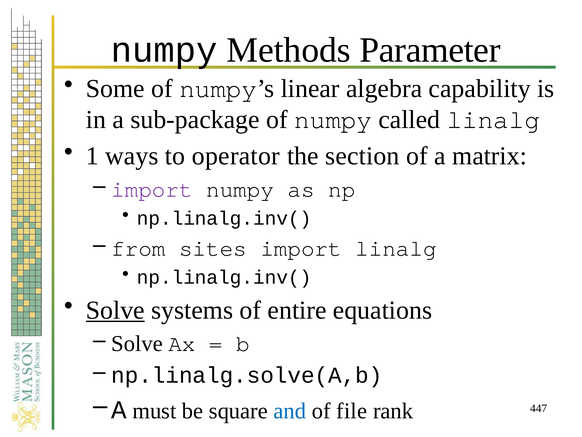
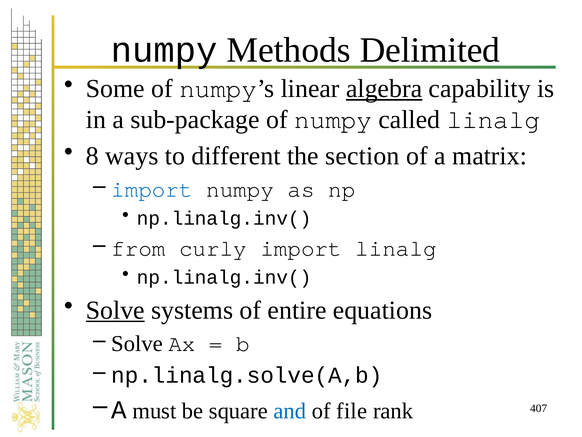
Parameter: Parameter -> Delimited
algebra underline: none -> present
1: 1 -> 8
operator: operator -> different
import at (152, 189) colour: purple -> blue
sites: sites -> curly
447: 447 -> 407
